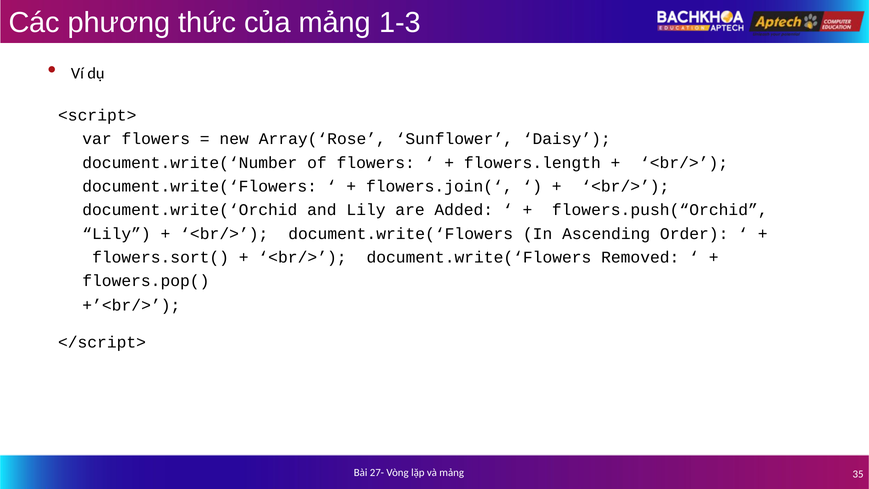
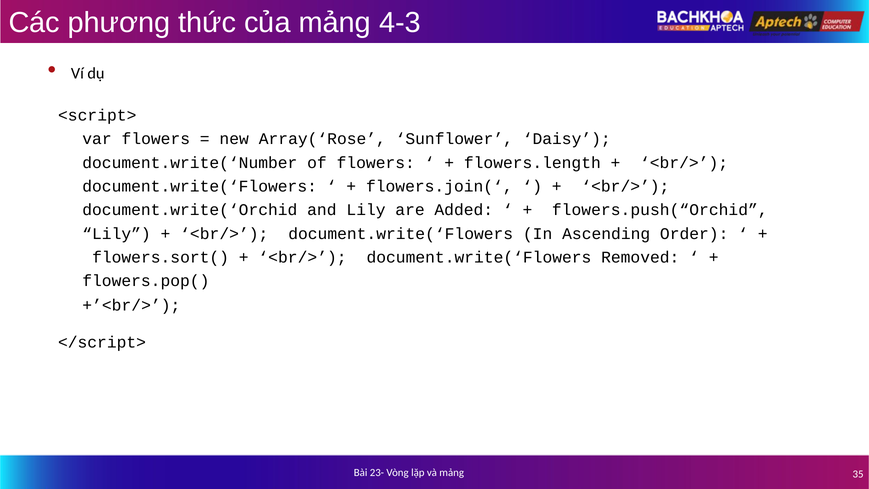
1-3: 1-3 -> 4-3
27-: 27- -> 23-
